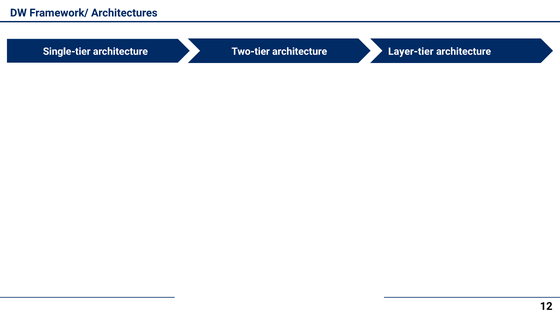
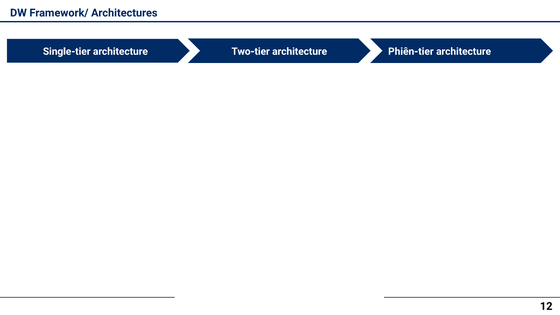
Layer-tier: Layer-tier -> Phiên-tier
